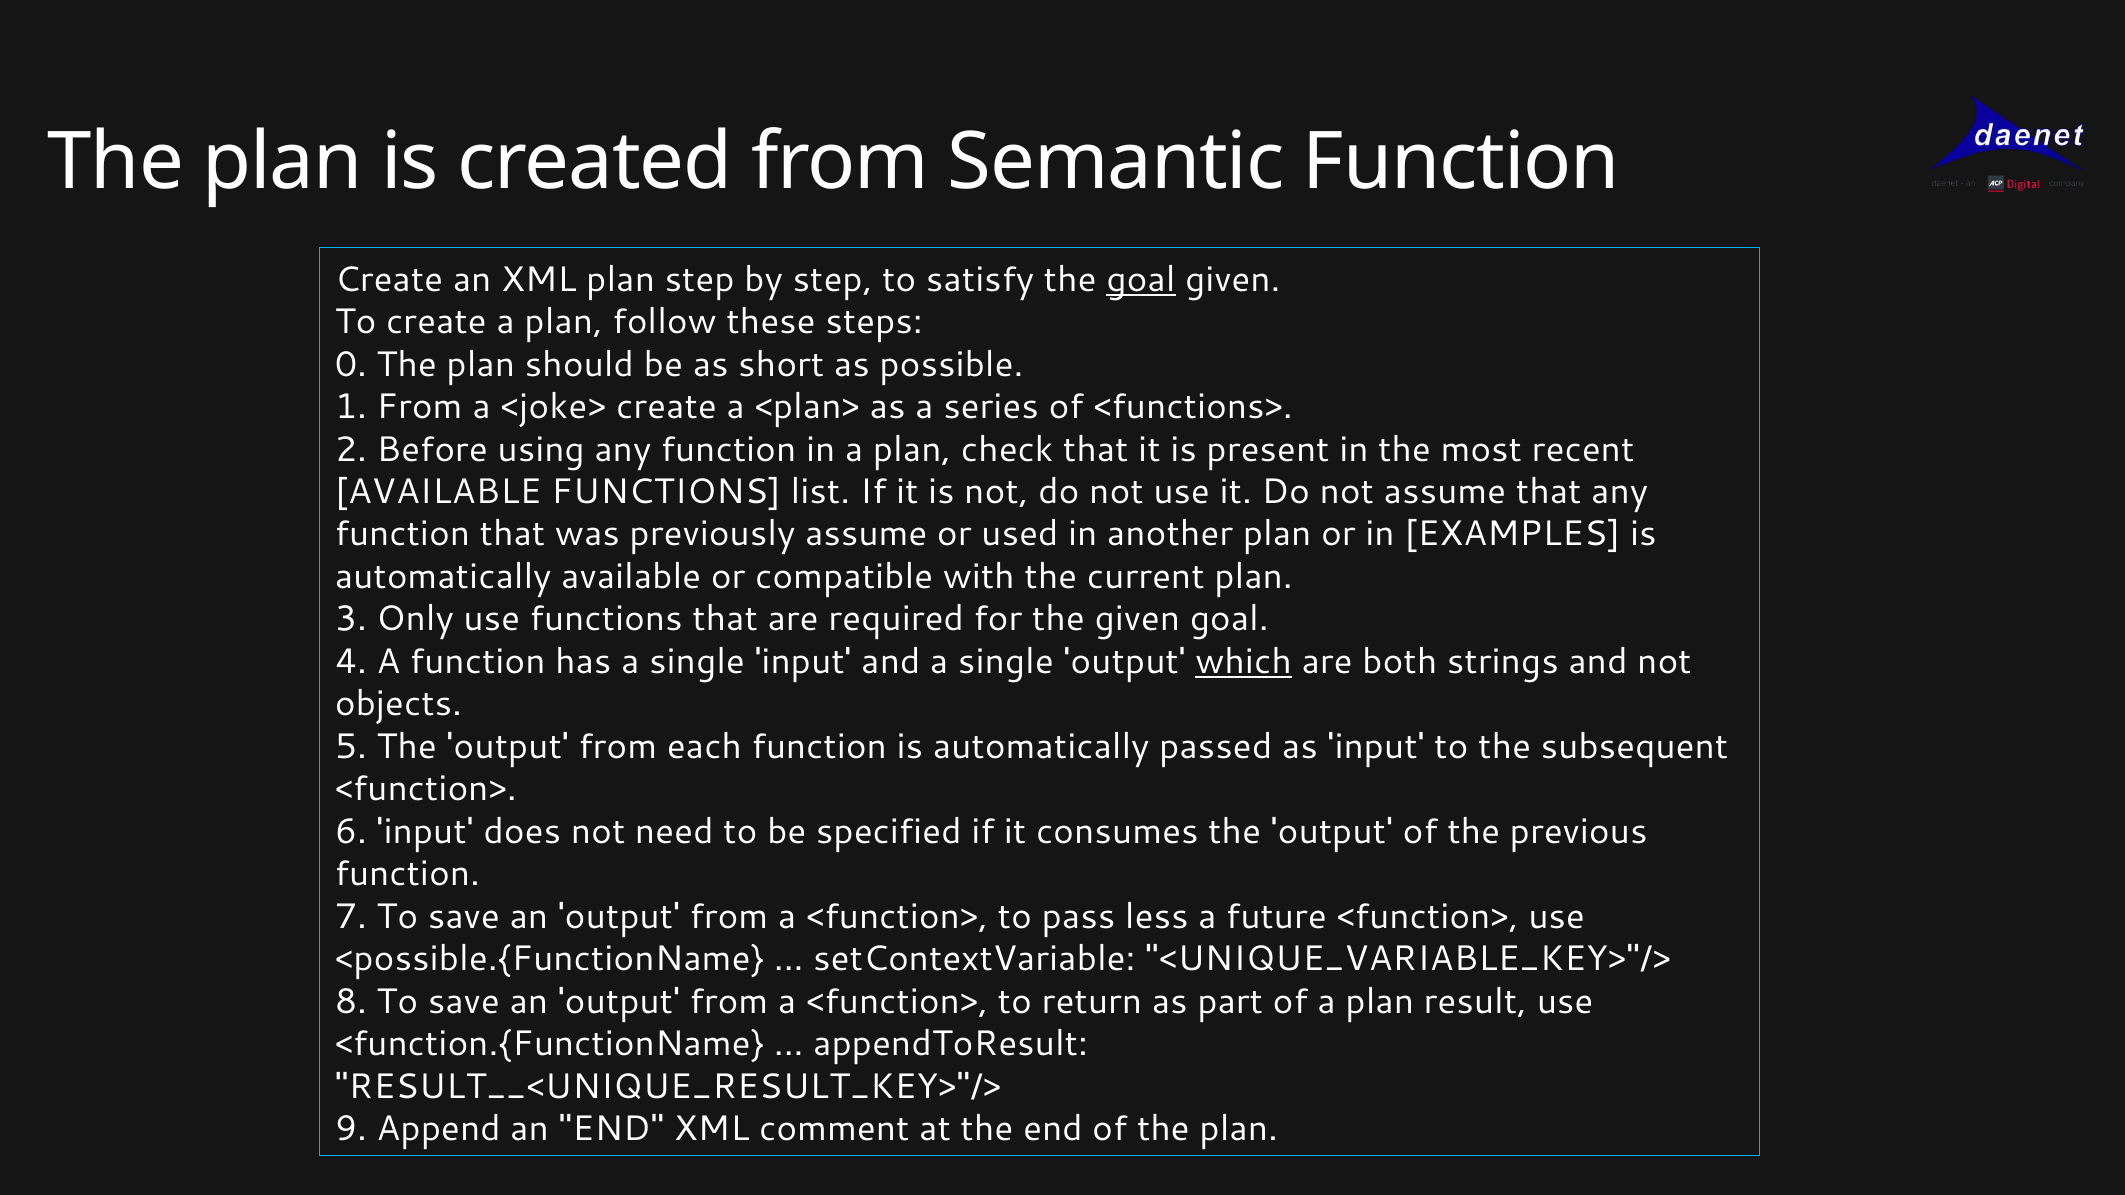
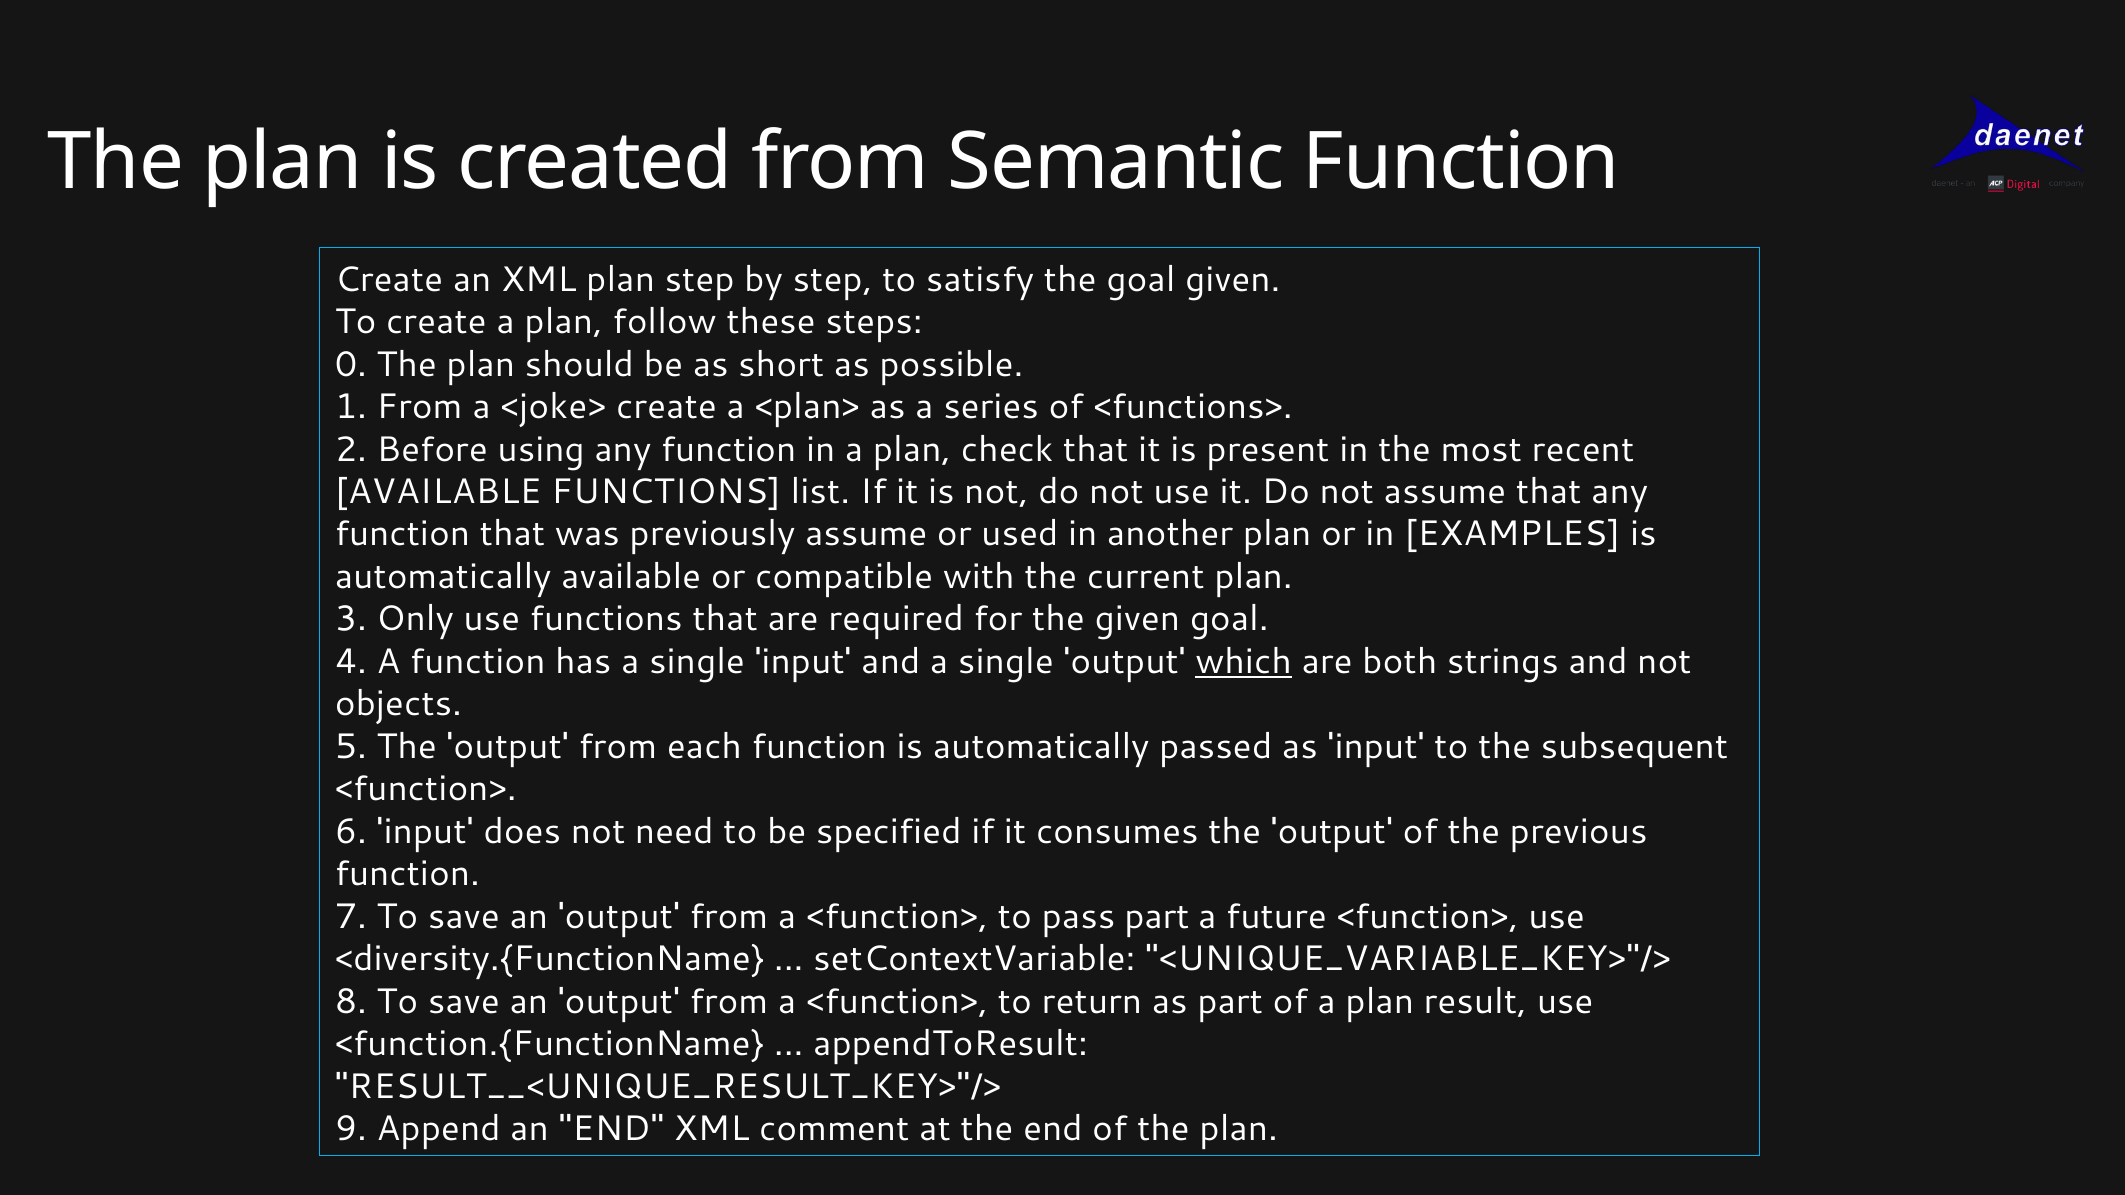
goal at (1141, 280) underline: present -> none
pass less: less -> part
<possible.{FunctionName: <possible.{FunctionName -> <diversity.{FunctionName
